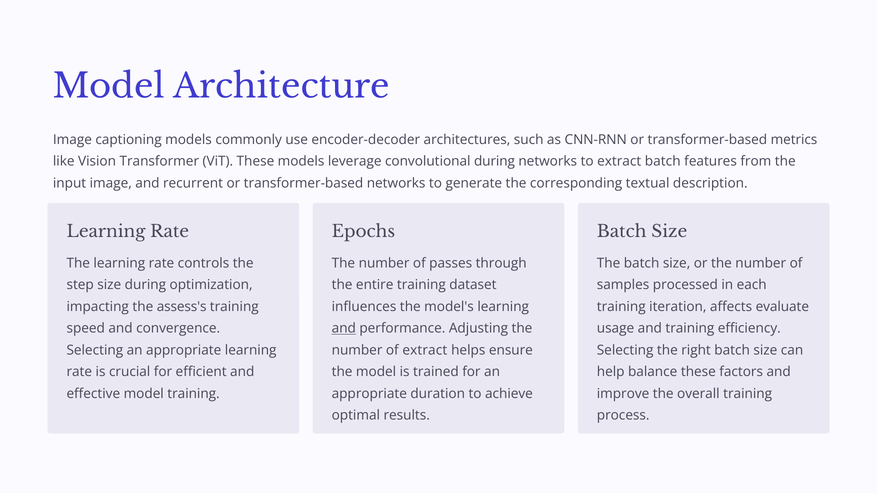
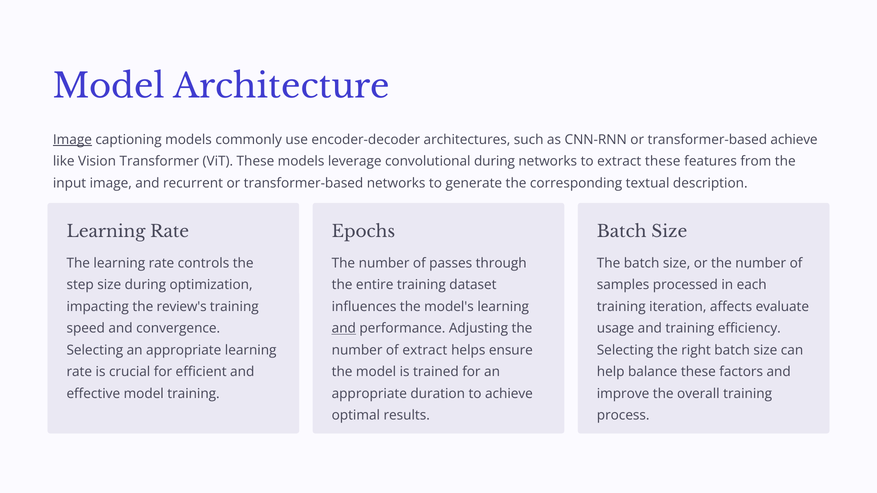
Image at (72, 140) underline: none -> present
transformer-based metrics: metrics -> achieve
extract batch: batch -> these
assess's: assess's -> review's
